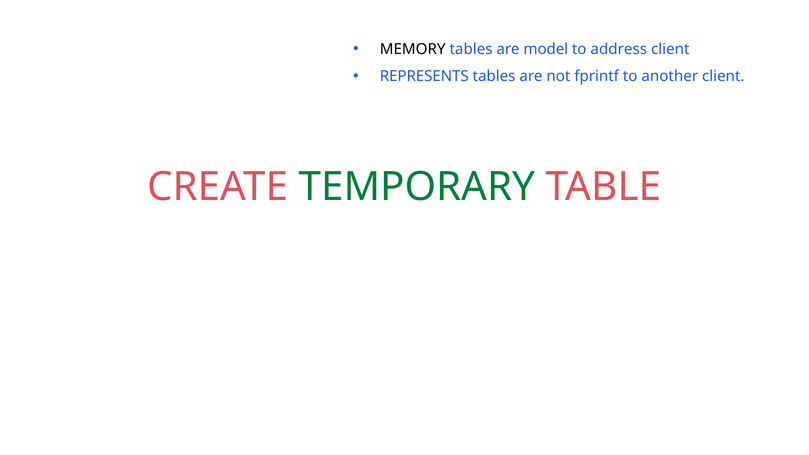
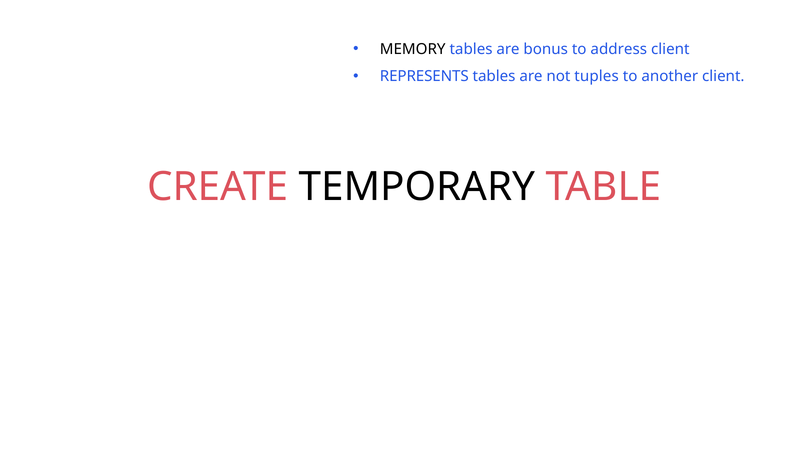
model: model -> bonus
fprintf: fprintf -> tuples
TEMPORARY colour: green -> black
